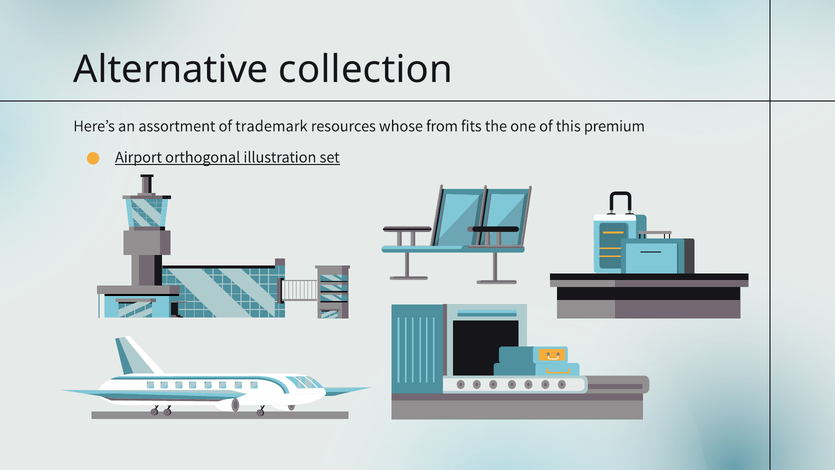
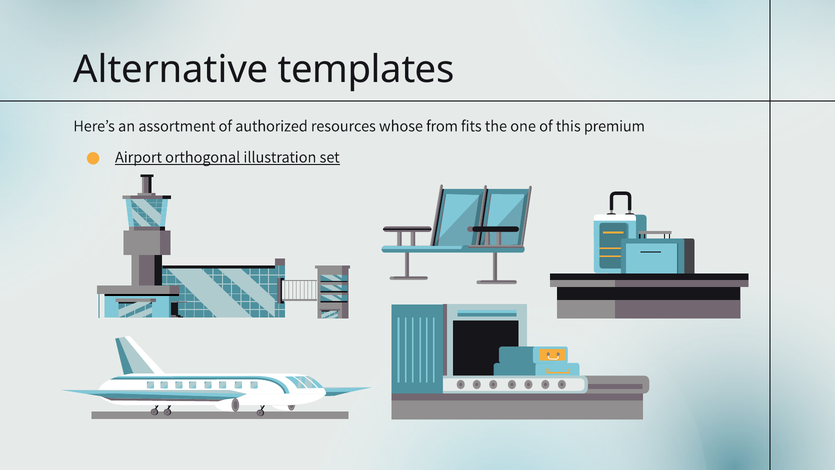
collection: collection -> templates
trademark: trademark -> authorized
